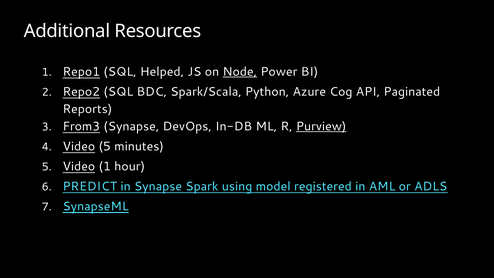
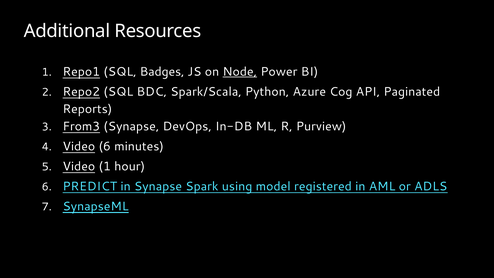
Helped: Helped -> Badges
Purview underline: present -> none
Video 5: 5 -> 6
